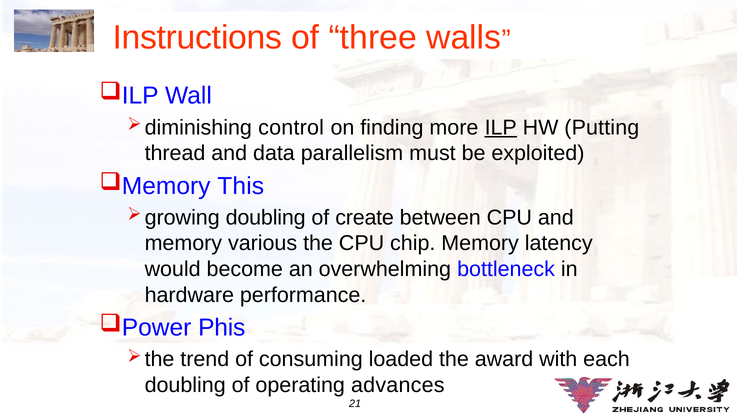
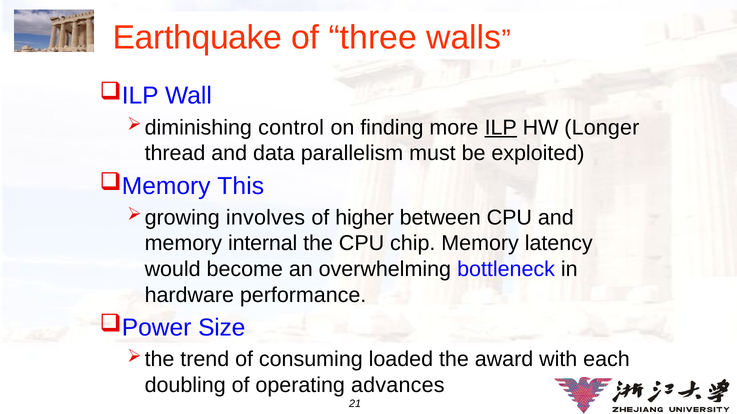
Instructions: Instructions -> Earthquake
Putting: Putting -> Longer
doubling at (266, 218): doubling -> involves
create: create -> higher
various: various -> internal
Phis: Phis -> Size
